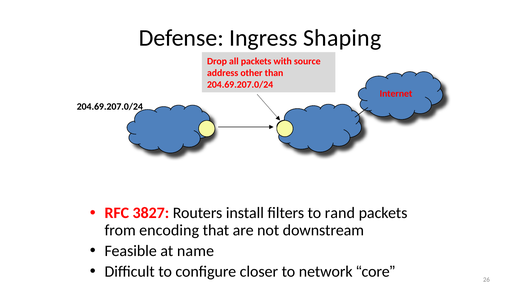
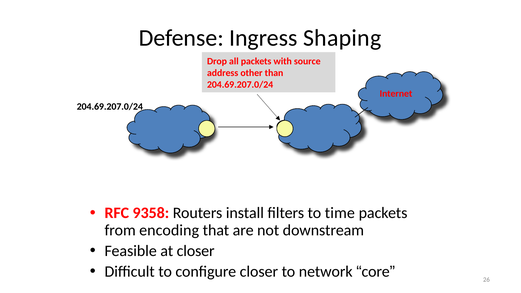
3827: 3827 -> 9358
rand: rand -> time
at name: name -> closer
